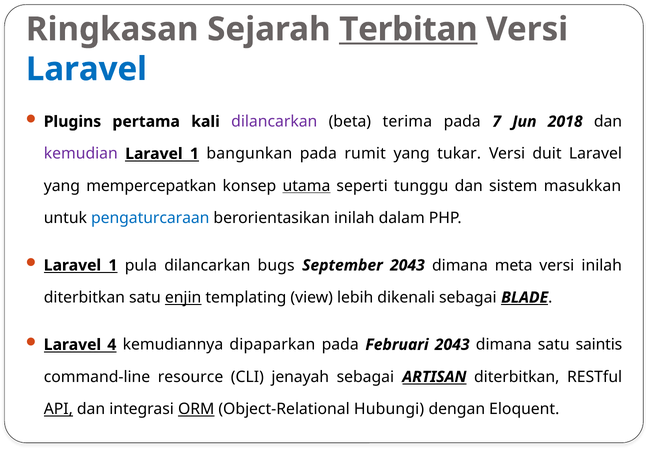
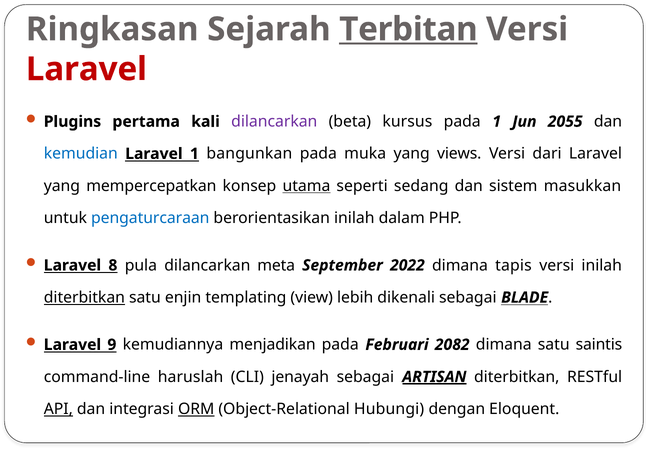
Laravel at (86, 69) colour: blue -> red
terima: terima -> kursus
pada 7: 7 -> 1
2018: 2018 -> 2055
kemudian colour: purple -> blue
rumit: rumit -> muka
tukar: tukar -> views
duit: duit -> dari
tunggu: tunggu -> sedang
1 at (113, 265): 1 -> 8
bugs: bugs -> meta
September 2043: 2043 -> 2022
meta: meta -> tapis
diterbitkan at (84, 297) underline: none -> present
enjin underline: present -> none
BLADE underline: present -> none
4: 4 -> 9
dipaparkan: dipaparkan -> menjadikan
Februari 2043: 2043 -> 2082
resource: resource -> haruslah
ARTISAN underline: none -> present
